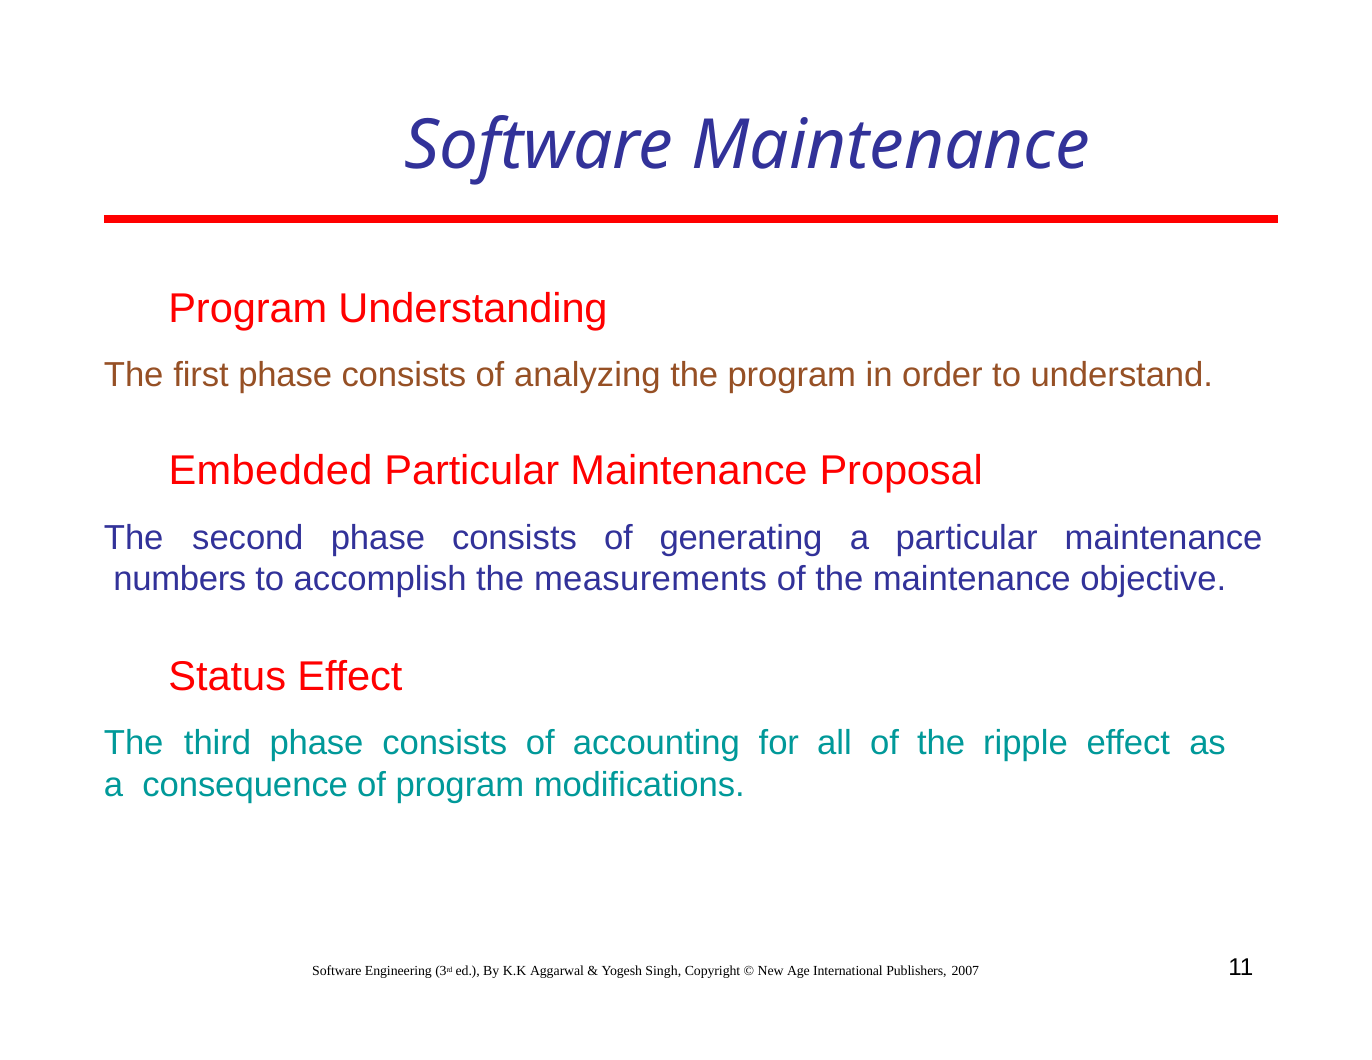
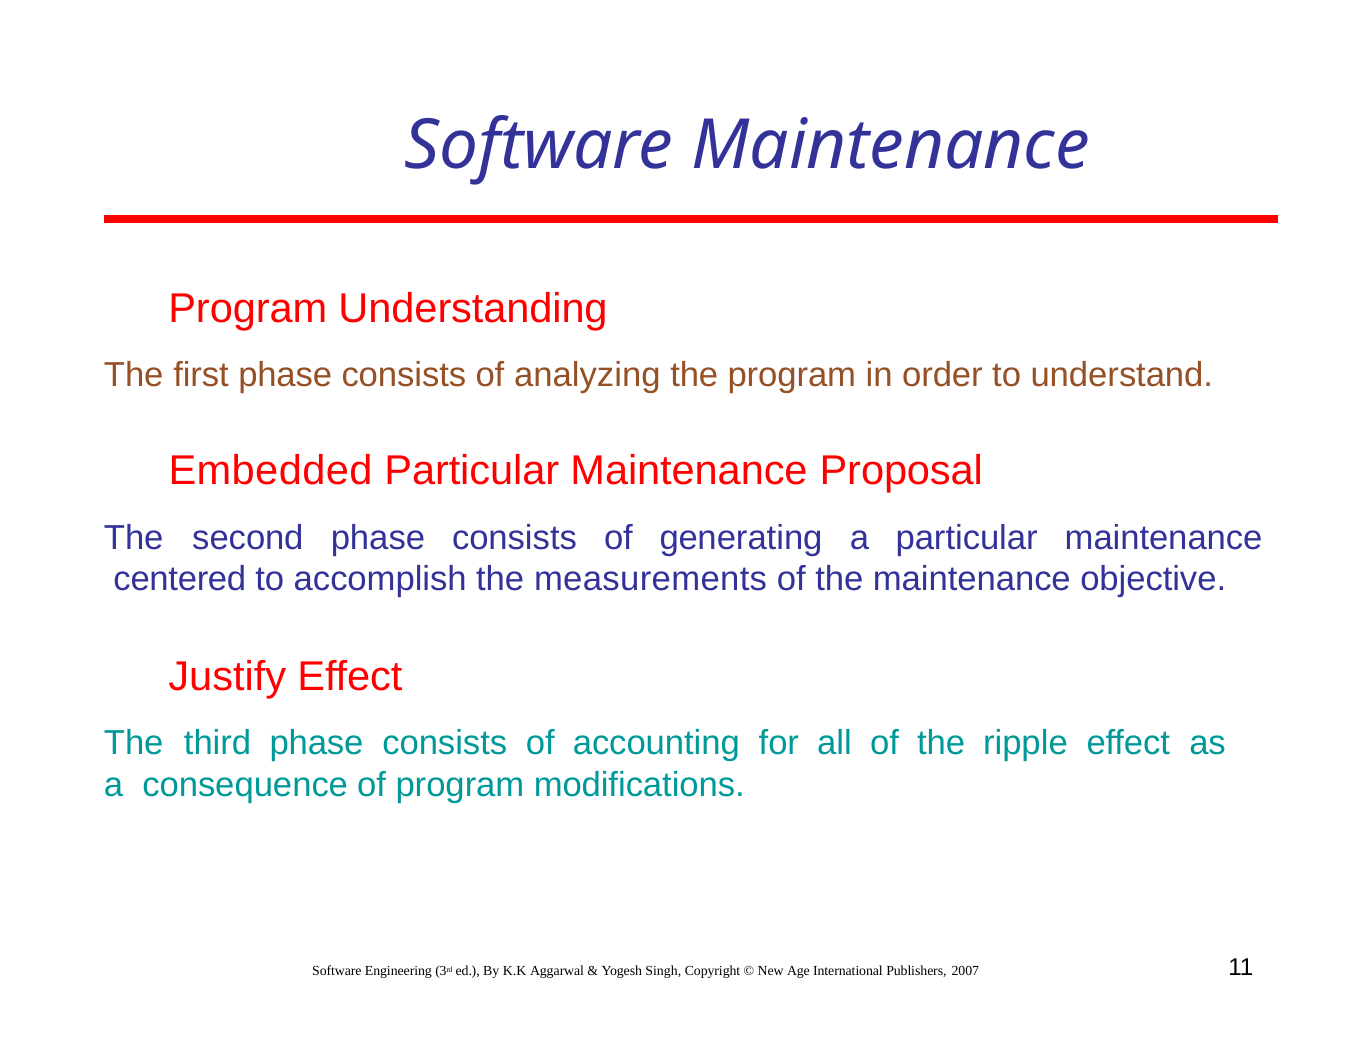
numbers: numbers -> centered
Status: Status -> Justify
